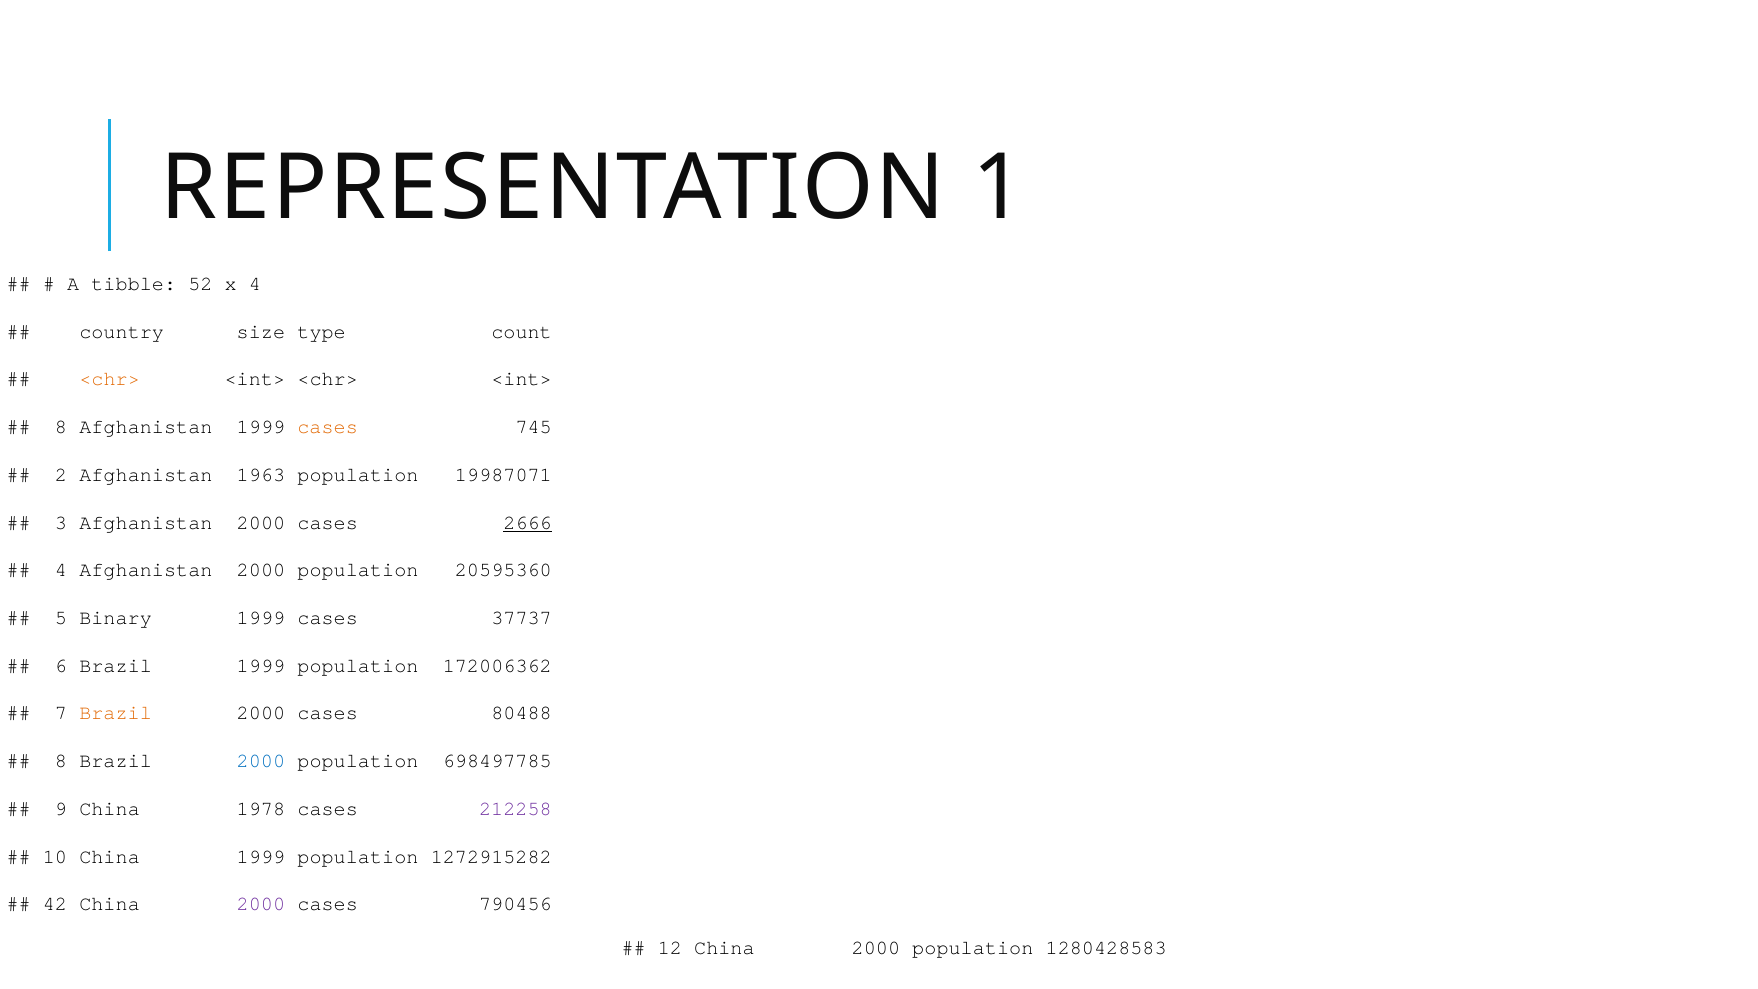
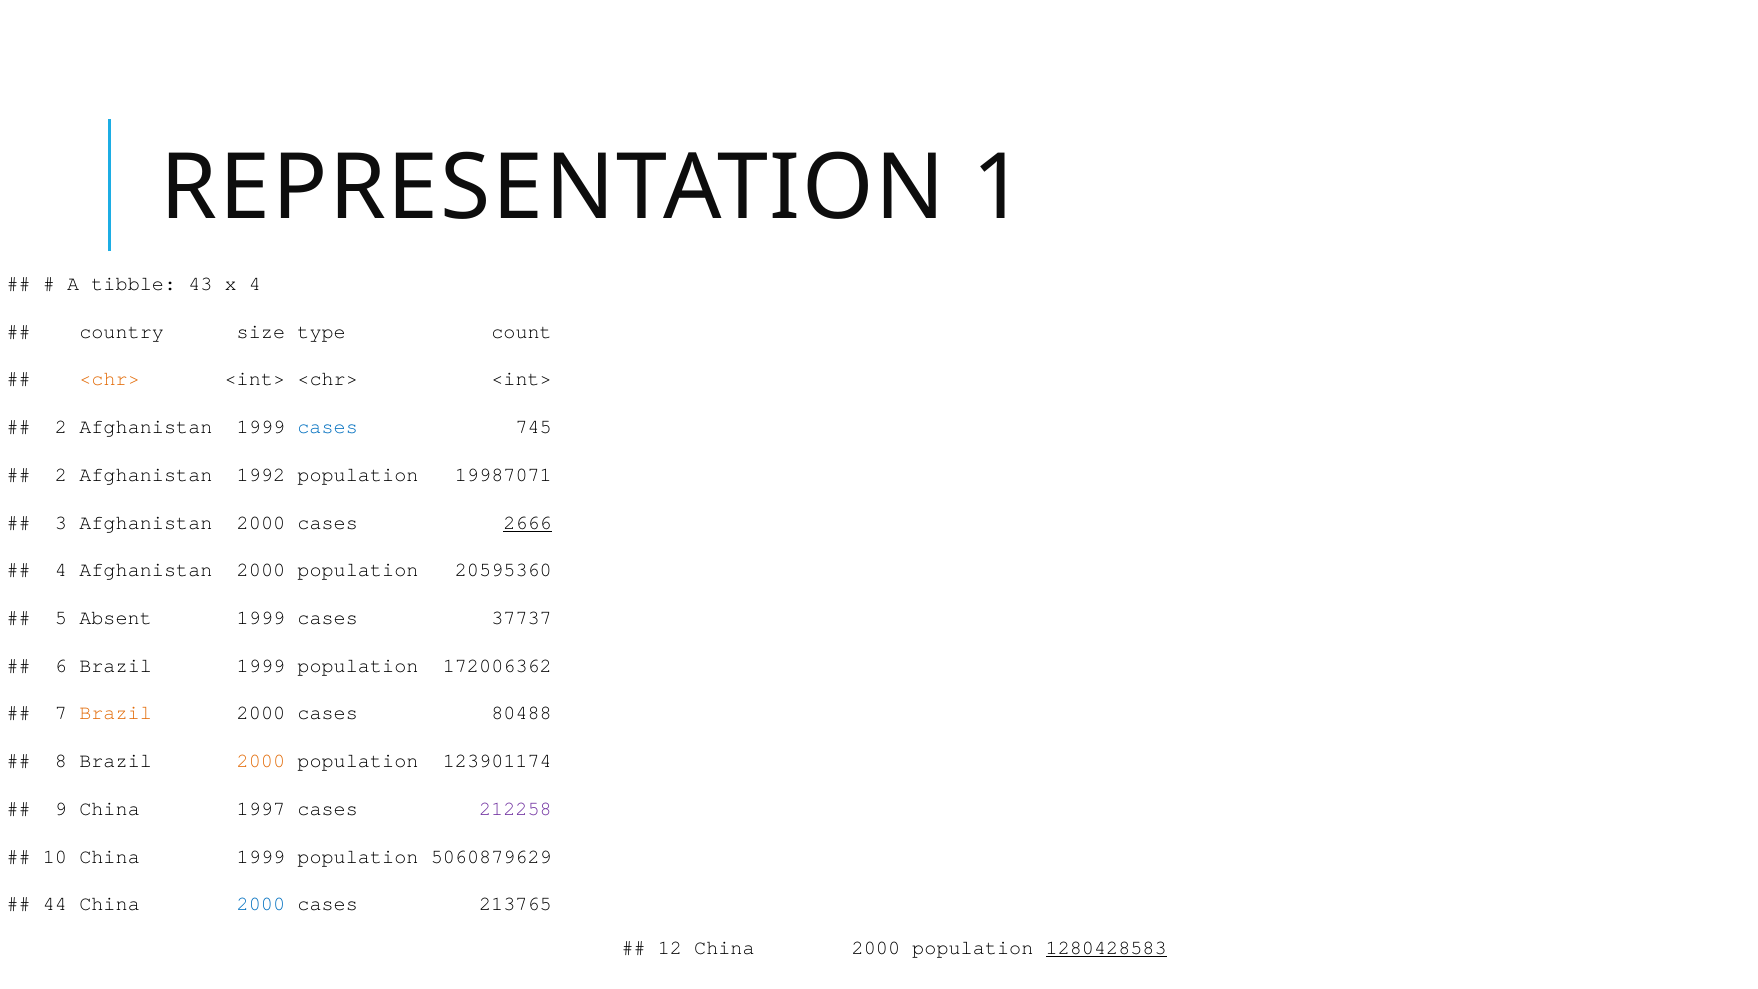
52: 52 -> 43
8 at (61, 427): 8 -> 2
cases at (328, 427) colour: orange -> blue
1963: 1963 -> 1992
Binary: Binary -> Absent
2000 at (261, 761) colour: blue -> orange
698497785: 698497785 -> 123901174
1978: 1978 -> 1997
1272915282: 1272915282 -> 5060879629
42: 42 -> 44
2000 at (261, 904) colour: purple -> blue
790456: 790456 -> 213765
1280428583 underline: none -> present
